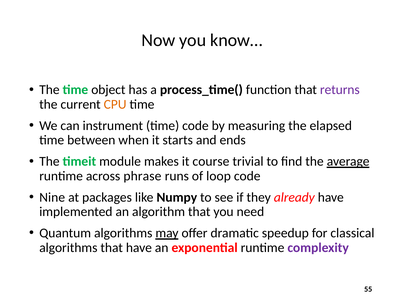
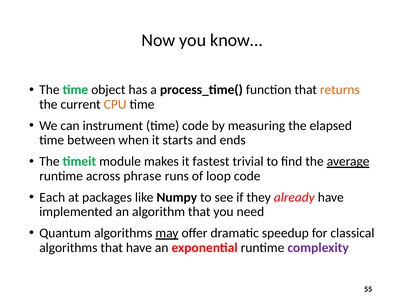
returns colour: purple -> orange
course: course -> fastest
Nine: Nine -> Each
